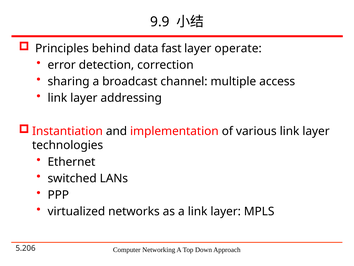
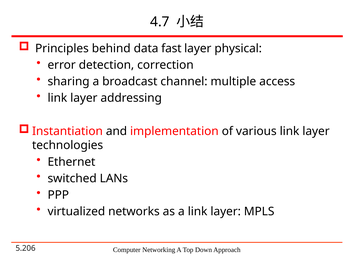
9.9: 9.9 -> 4.7
operate: operate -> physical
